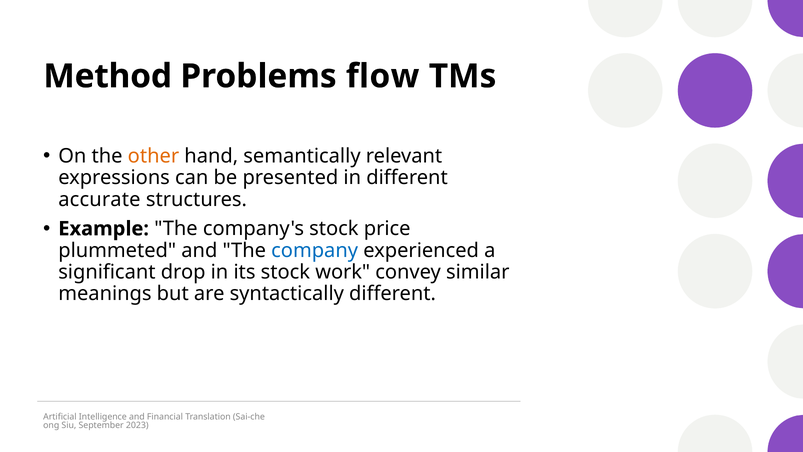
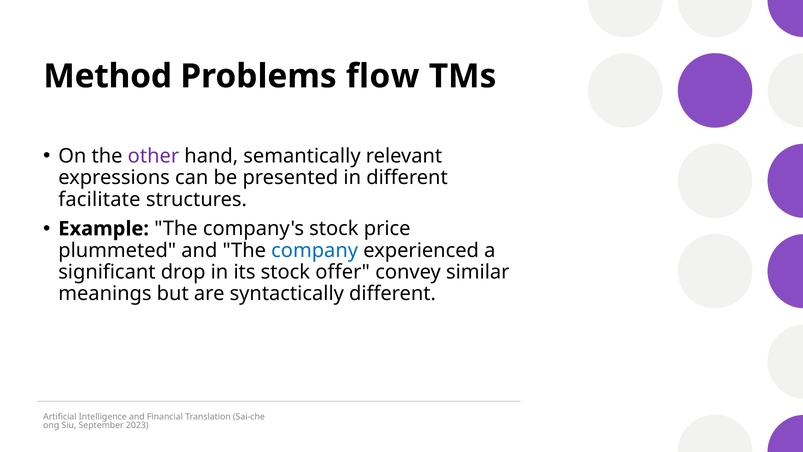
other colour: orange -> purple
accurate: accurate -> facilitate
work: work -> offer
